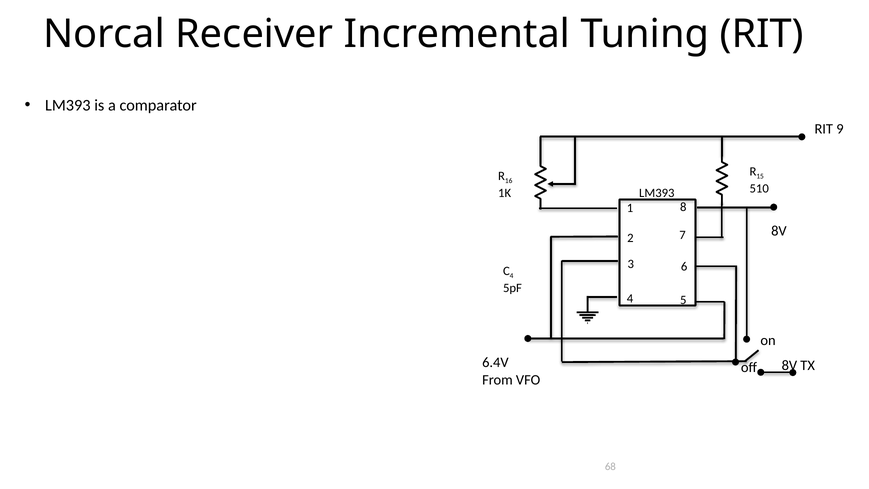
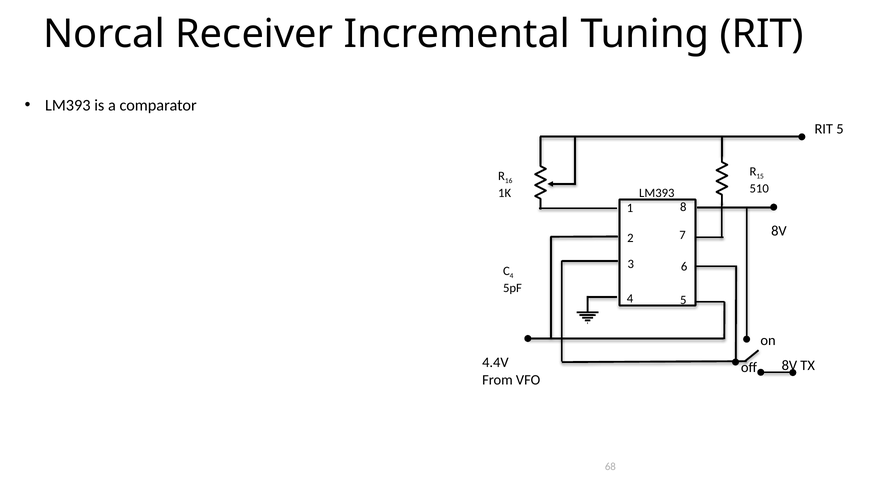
RIT 9: 9 -> 5
6.4V: 6.4V -> 4.4V
